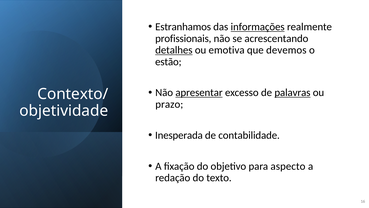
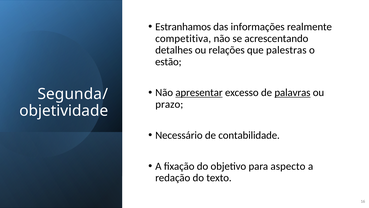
informações underline: present -> none
profissionais: profissionais -> competitiva
detalhes underline: present -> none
emotiva: emotiva -> relações
devemos: devemos -> palestras
Contexto/: Contexto/ -> Segunda/
Inesperada: Inesperada -> Necessário
